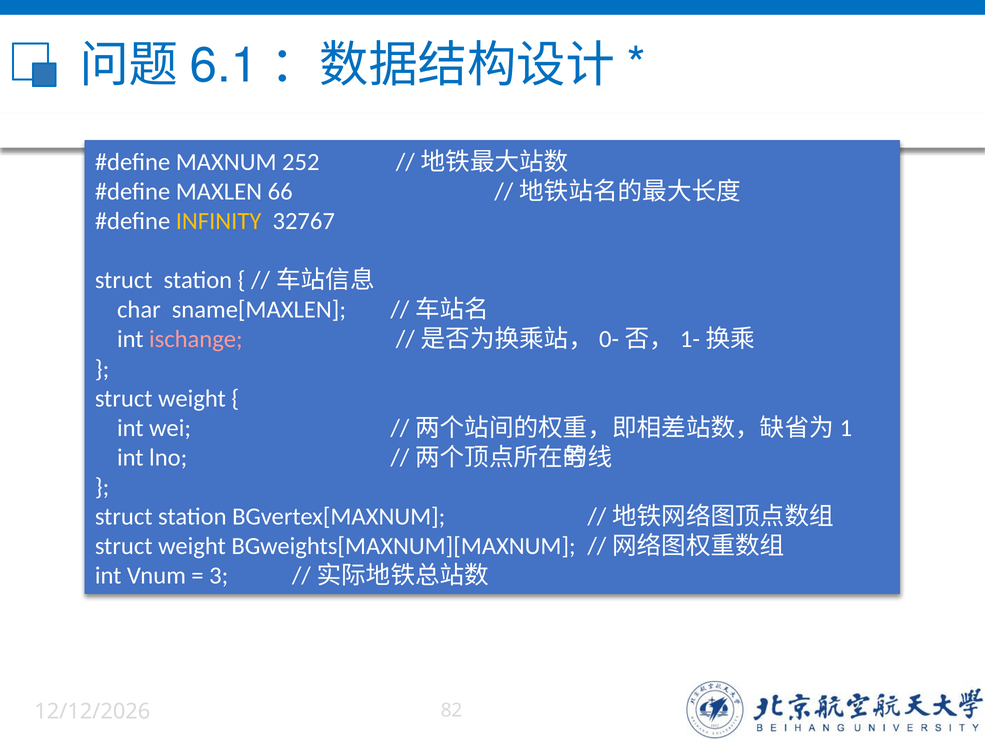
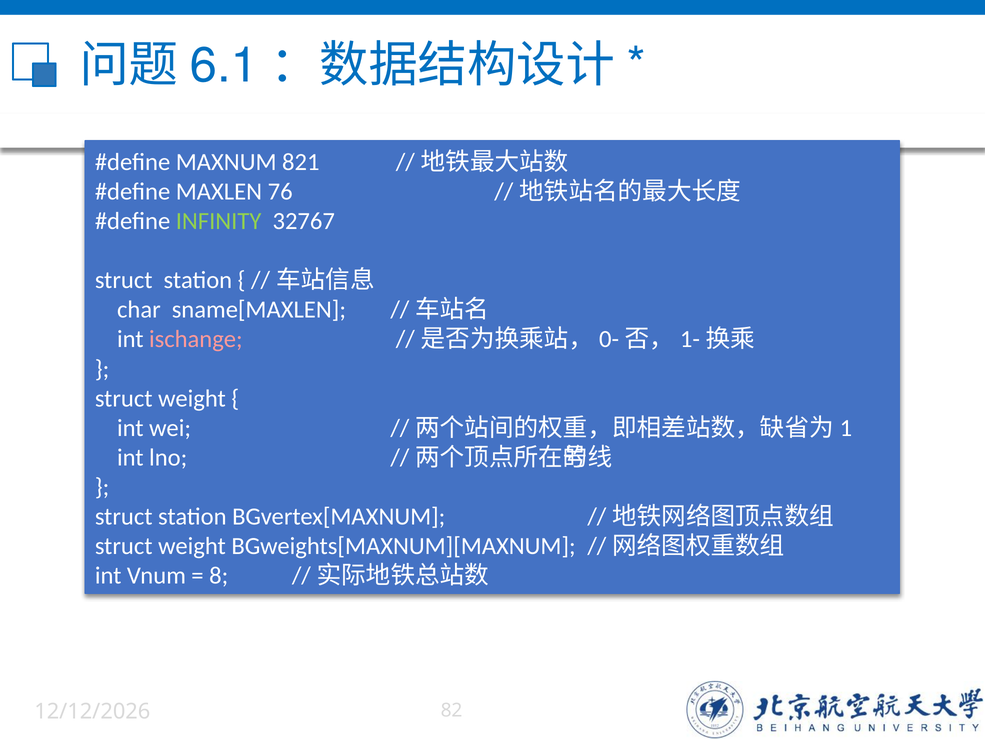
252: 252 -> 821
66: 66 -> 76
INFINITY colour: yellow -> light green
3: 3 -> 8
